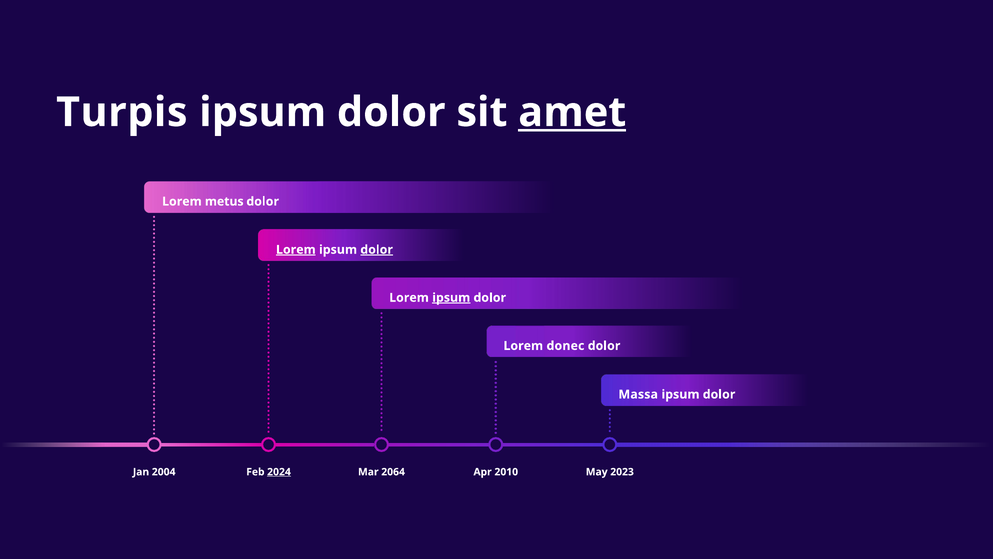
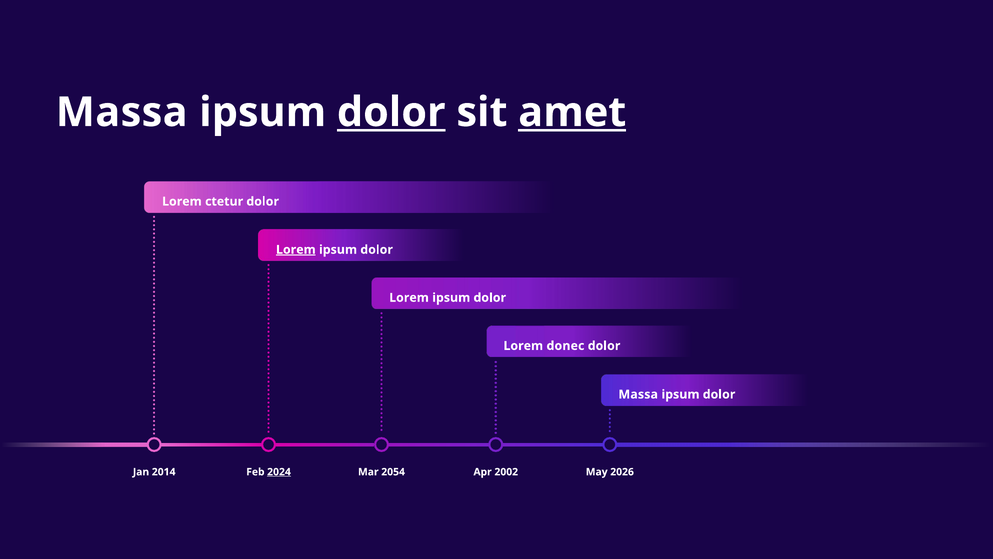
Turpis at (122, 112): Turpis -> Massa
dolor at (391, 112) underline: none -> present
metus: metus -> ctetur
dolor at (377, 249) underline: present -> none
ipsum at (451, 297) underline: present -> none
2004: 2004 -> 2014
2064: 2064 -> 2054
2010: 2010 -> 2002
2023: 2023 -> 2026
